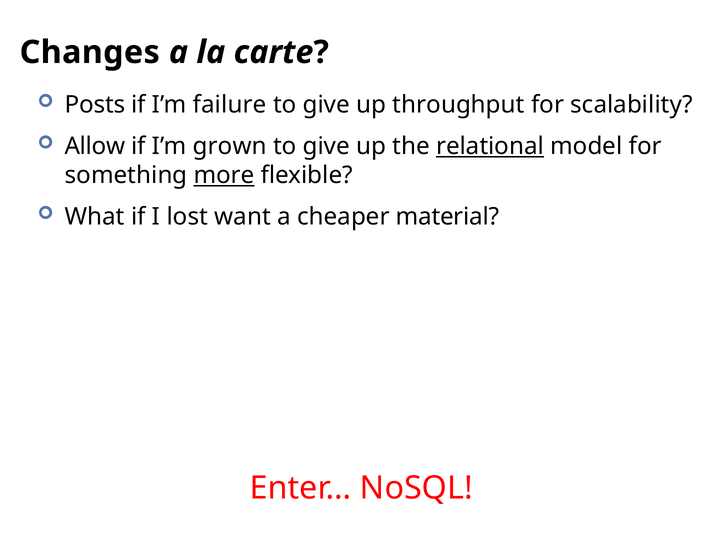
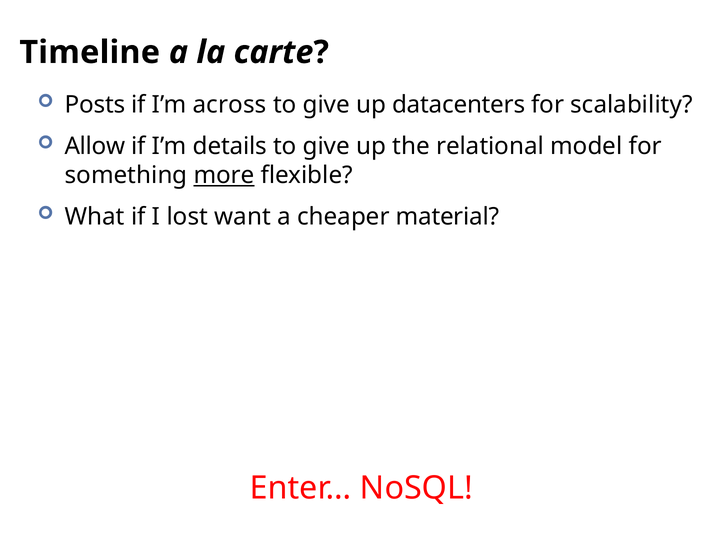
Changes: Changes -> Timeline
failure: failure -> across
throughput: throughput -> datacenters
grown: grown -> details
relational underline: present -> none
